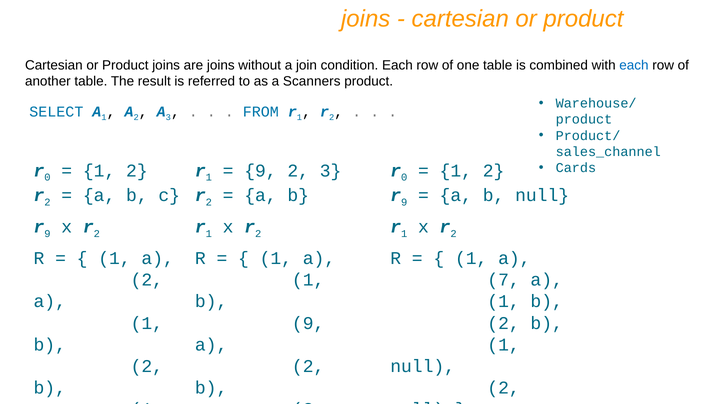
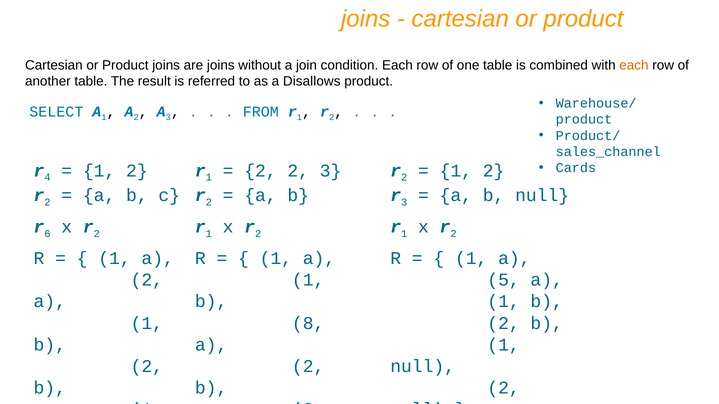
each at (634, 65) colour: blue -> orange
Scanners: Scanners -> Disallows
0 at (47, 178): 0 -> 4
9 at (260, 171): 9 -> 2
0 at (404, 178): 0 -> 2
9 at (404, 202): 9 -> 3
9 at (47, 234): 9 -> 6
7: 7 -> 5
9 at (308, 323): 9 -> 8
